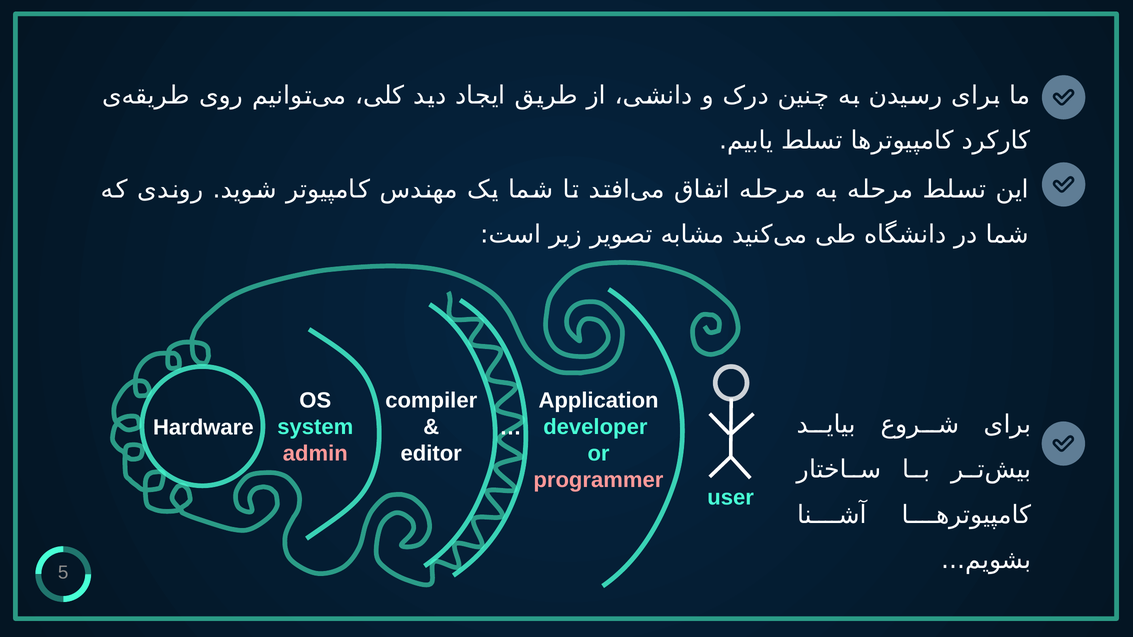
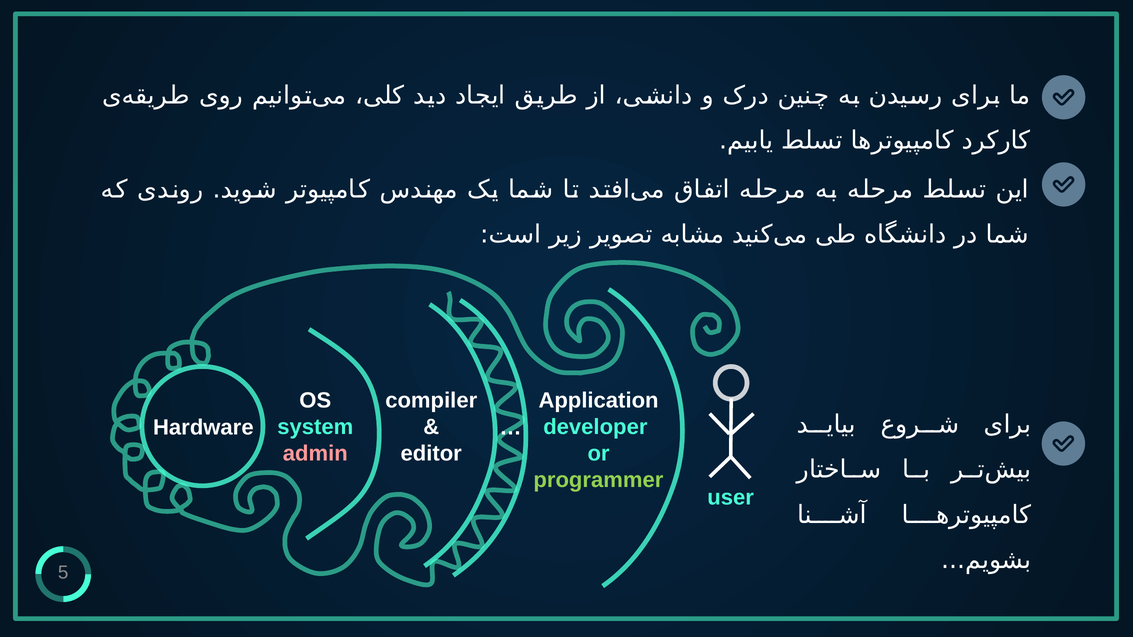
programmer colour: pink -> light green
